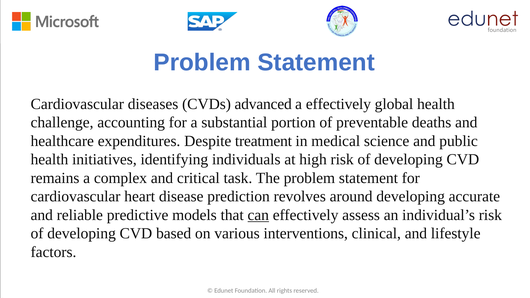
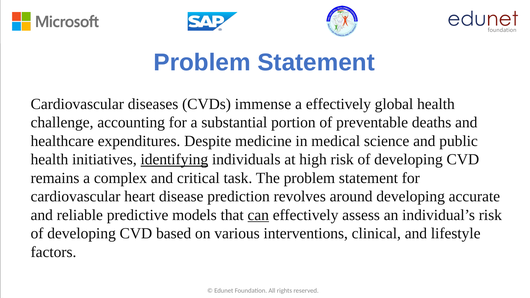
advanced: advanced -> immense
treatment: treatment -> medicine
identifying underline: none -> present
